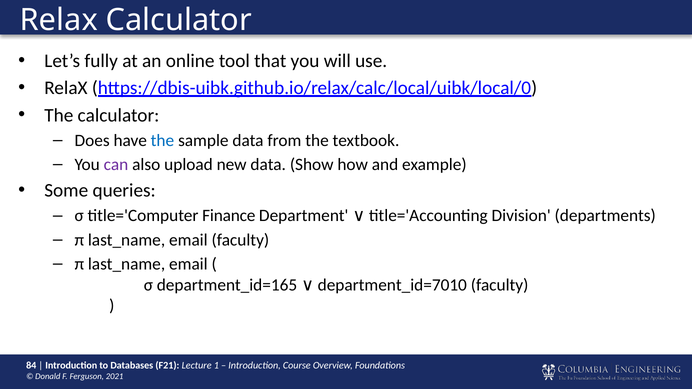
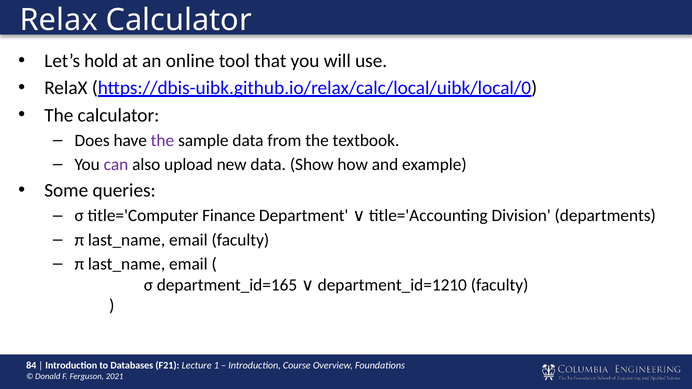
fully: fully -> hold
the at (162, 141) colour: blue -> purple
department_id=7010: department_id=7010 -> department_id=1210
